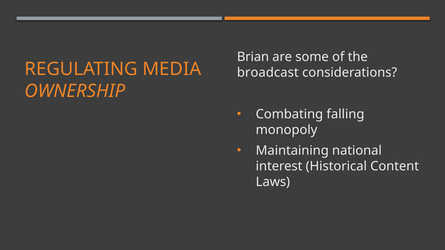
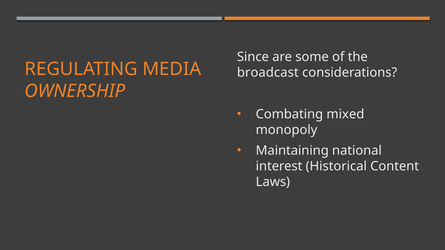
Brian: Brian -> Since
falling: falling -> mixed
